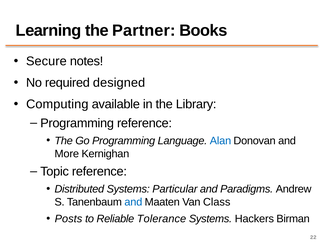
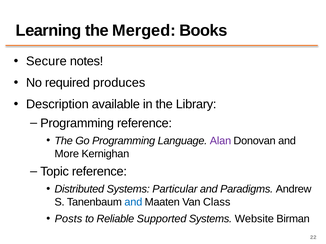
Partner: Partner -> Merged
designed: designed -> produces
Computing: Computing -> Description
Alan colour: blue -> purple
Tolerance: Tolerance -> Supported
Hackers: Hackers -> Website
